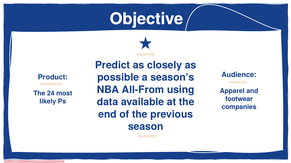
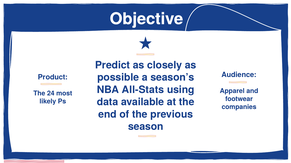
All-From: All-From -> All-Stats
